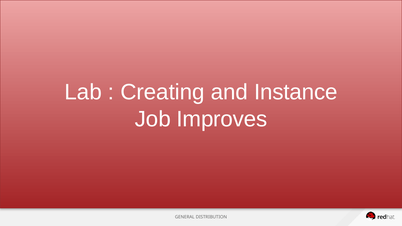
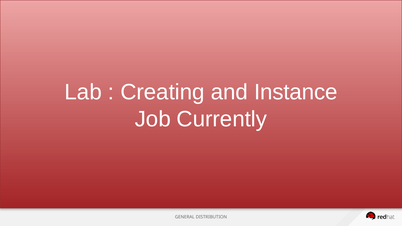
Improves: Improves -> Currently
